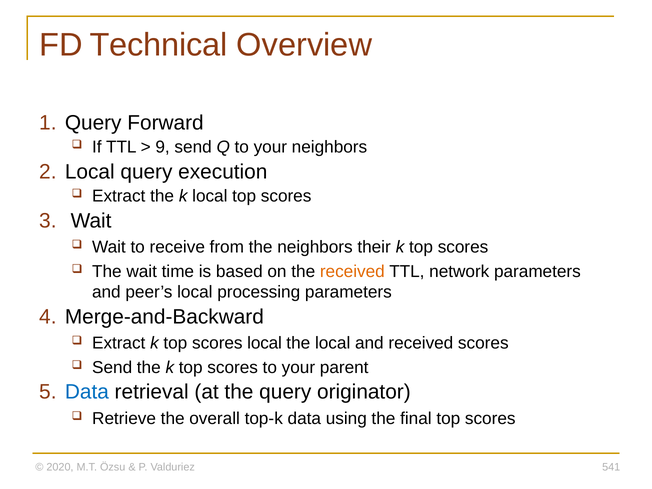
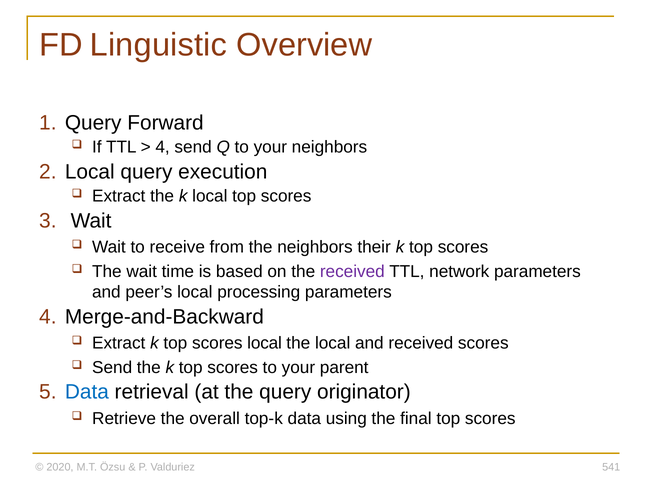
Technical: Technical -> Linguistic
9 at (163, 147): 9 -> 4
received at (352, 272) colour: orange -> purple
